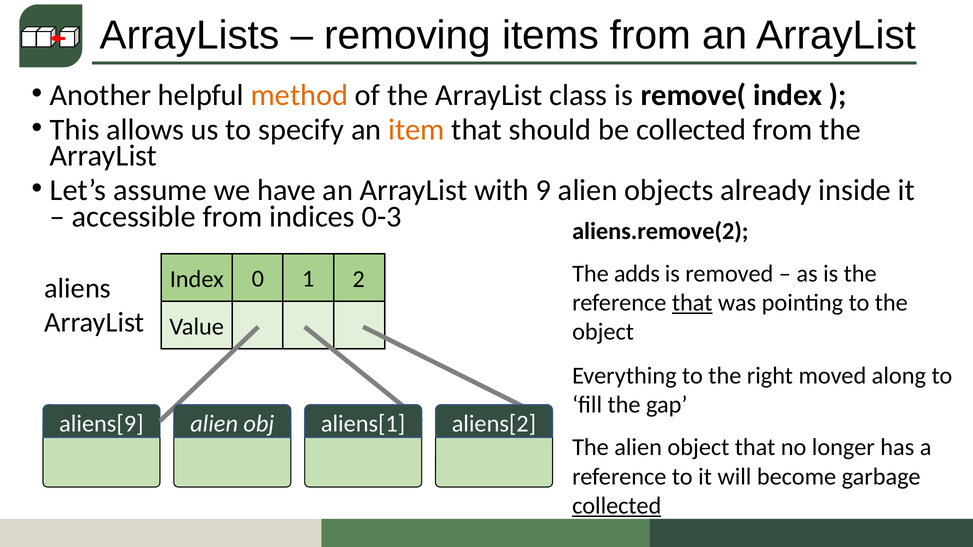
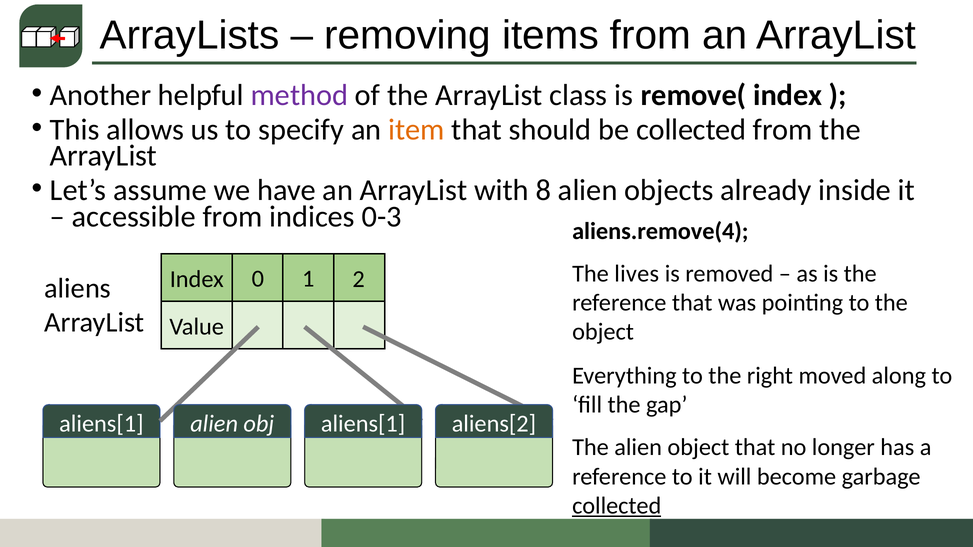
method colour: orange -> purple
9: 9 -> 8
aliens.remove(2: aliens.remove(2 -> aliens.remove(4
adds: adds -> lives
that at (692, 303) underline: present -> none
aliens[9 at (101, 424): aliens[9 -> aliens[1
